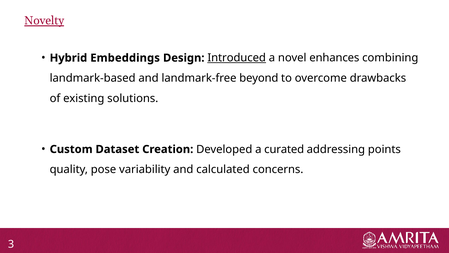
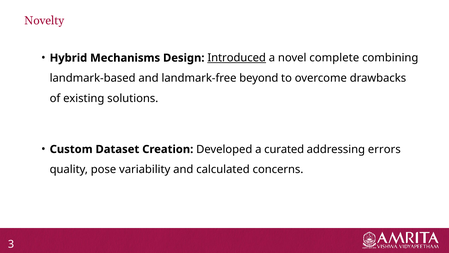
Novelty underline: present -> none
Embeddings: Embeddings -> Mechanisms
enhances: enhances -> complete
points: points -> errors
